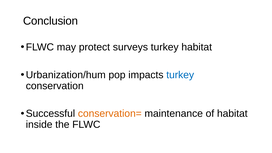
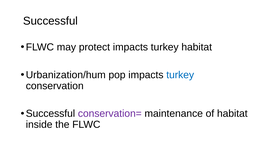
Conclusion at (51, 21): Conclusion -> Successful
protect surveys: surveys -> impacts
conservation= colour: orange -> purple
